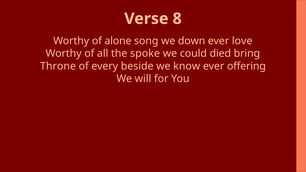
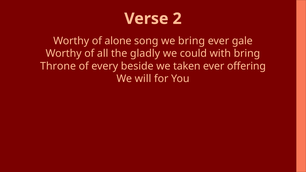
8: 8 -> 2
we down: down -> bring
love: love -> gale
spoke: spoke -> gladly
died: died -> with
know: know -> taken
